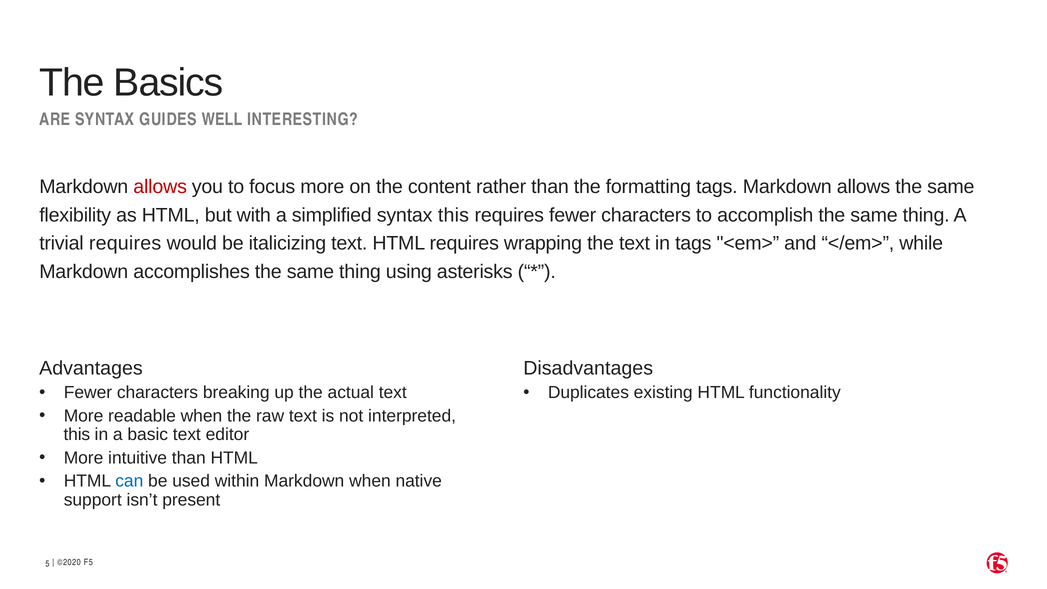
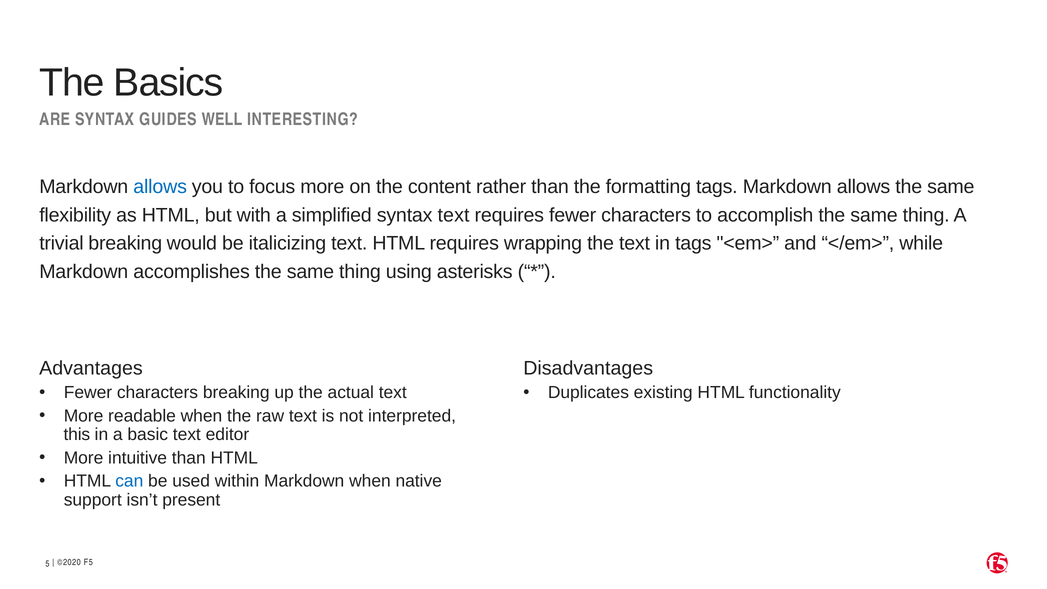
allows at (160, 187) colour: red -> blue
syntax this: this -> text
trivial requires: requires -> breaking
